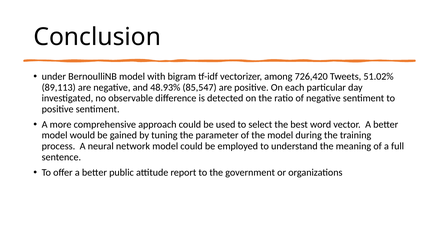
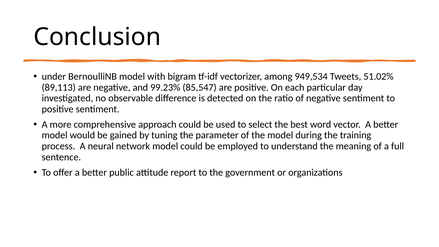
726,420: 726,420 -> 949,534
48.93%: 48.93% -> 99.23%
